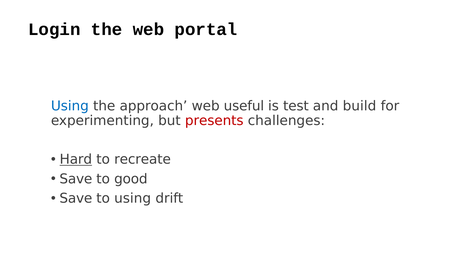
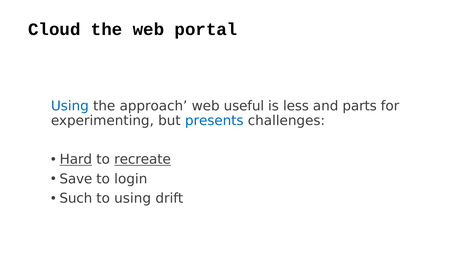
Login: Login -> Cloud
test: test -> less
build: build -> parts
presents colour: red -> blue
recreate underline: none -> present
good: good -> login
Save at (76, 199): Save -> Such
